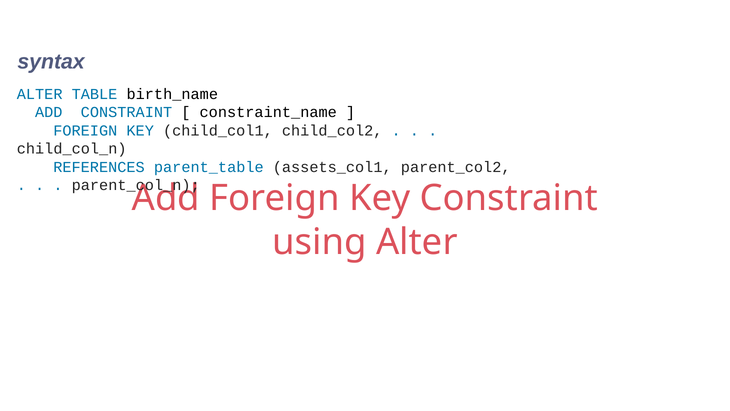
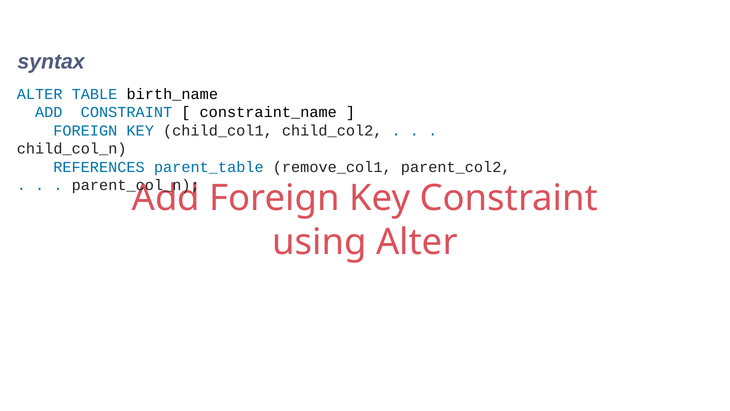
assets_col1: assets_col1 -> remove_col1
